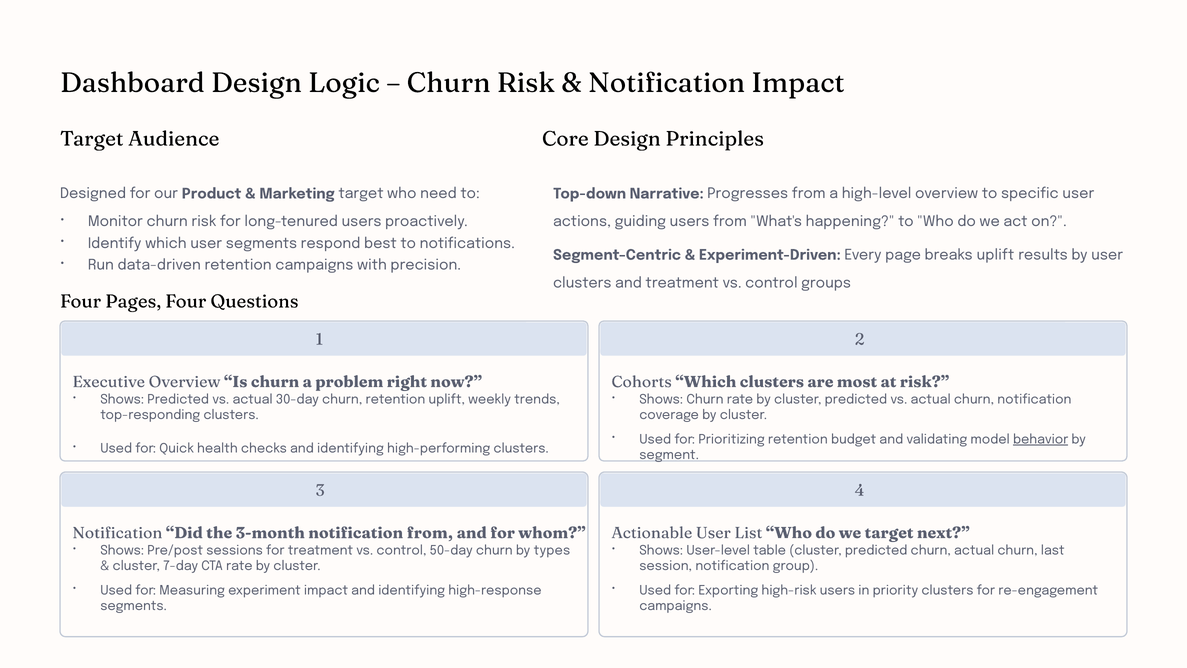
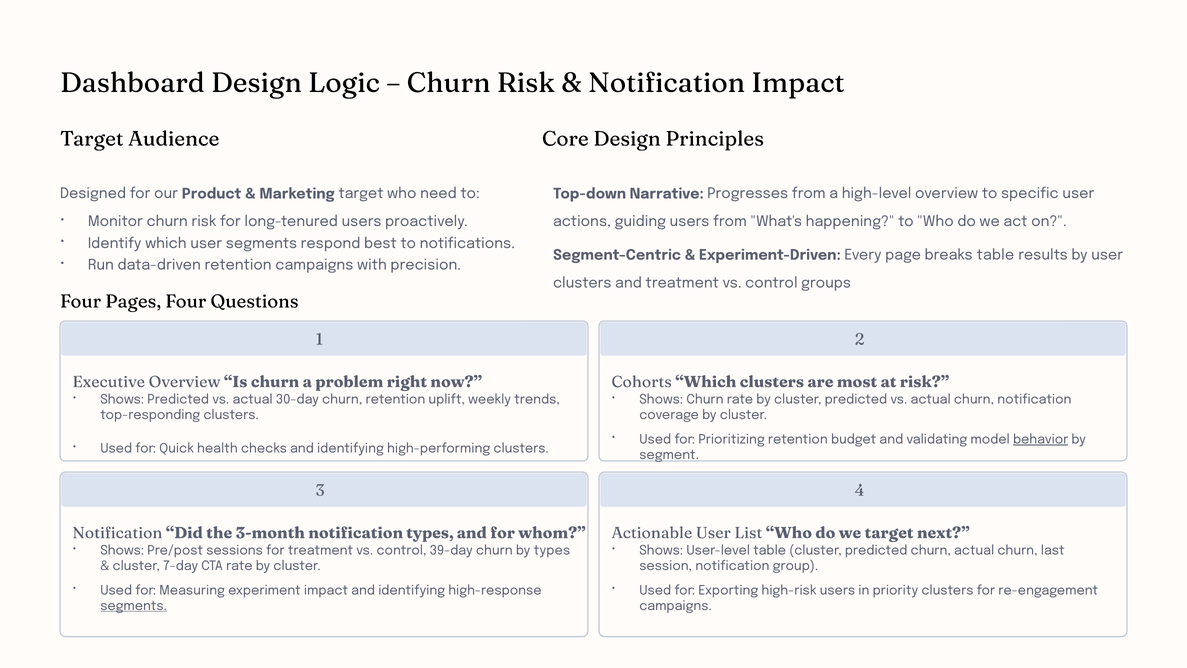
breaks uplift: uplift -> table
notification from: from -> types
50-day: 50-day -> 39-day
segments at (134, 606) underline: none -> present
